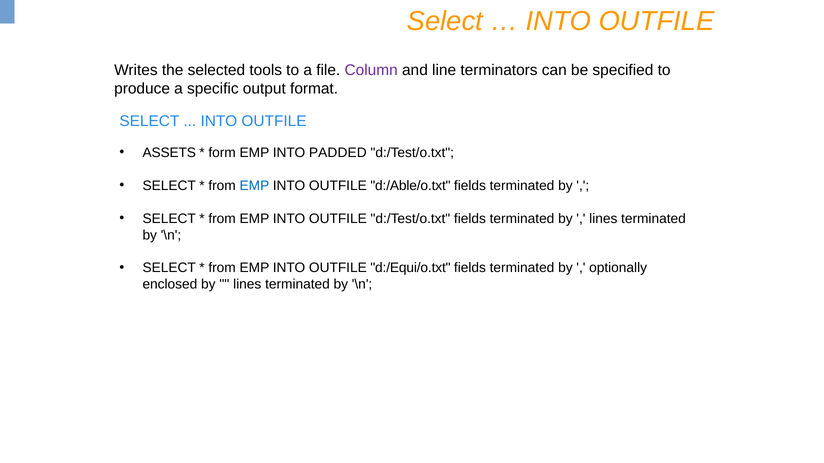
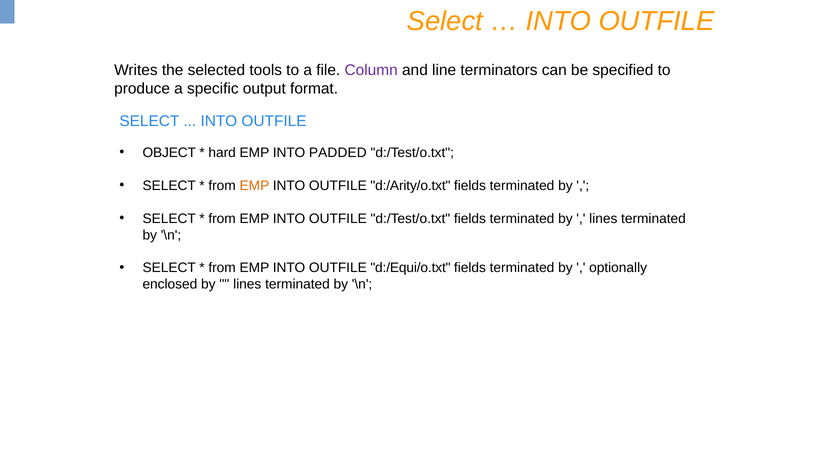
ASSETS: ASSETS -> OBJECT
form: form -> hard
EMP at (254, 186) colour: blue -> orange
d:/Able/o.txt: d:/Able/o.txt -> d:/Arity/o.txt
